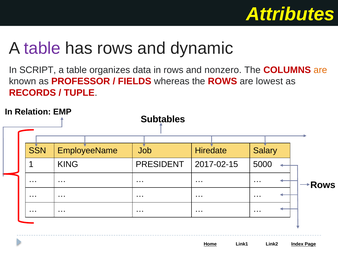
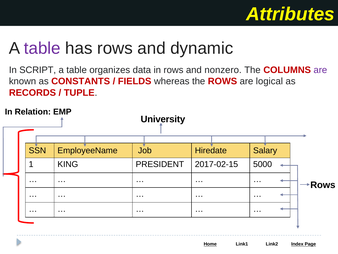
are at (320, 70) colour: orange -> purple
PROFESSOR: PROFESSOR -> CONSTANTS
lowest: lowest -> logical
Subtables: Subtables -> University
